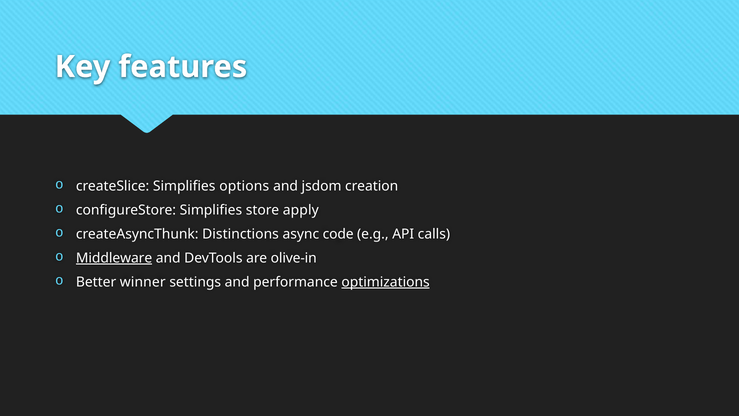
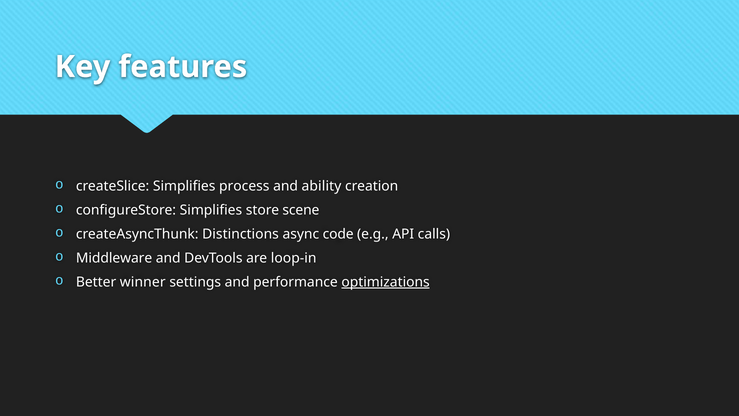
options: options -> process
jsdom: jsdom -> ability
apply: apply -> scene
Middleware underline: present -> none
olive-in: olive-in -> loop-in
